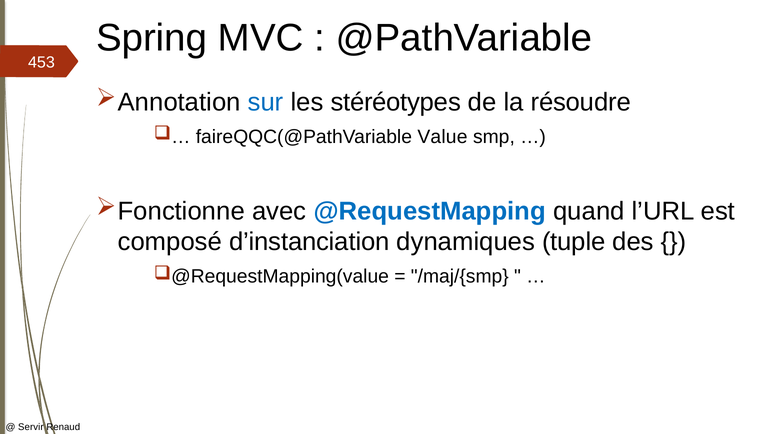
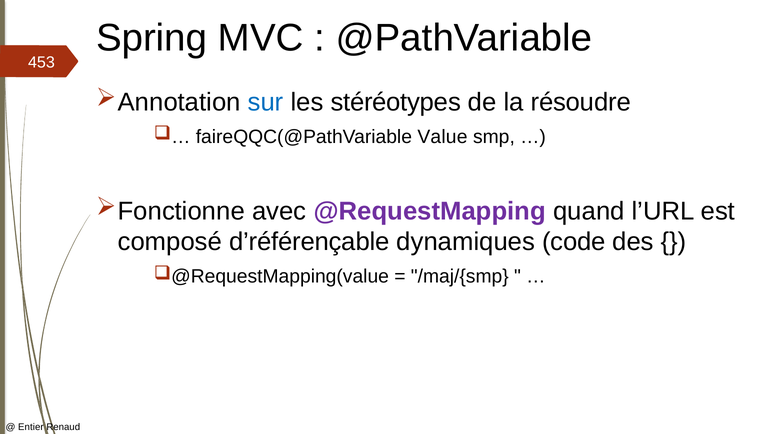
@RequestMapping colour: blue -> purple
d’instanciation: d’instanciation -> d’référençable
tuple: tuple -> code
Servir: Servir -> Entier
